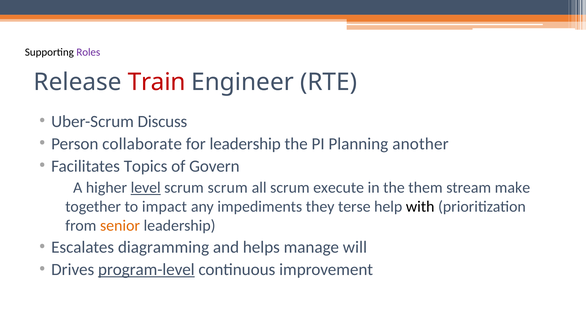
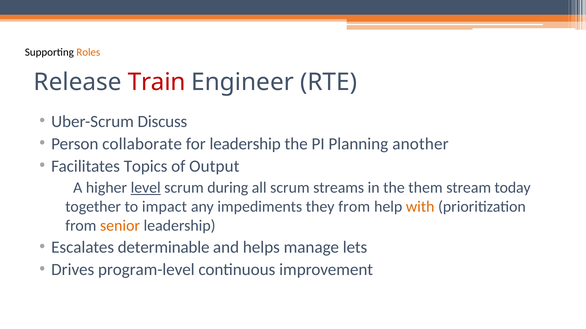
Roles colour: purple -> orange
Govern: Govern -> Output
scrum scrum: scrum -> during
execute: execute -> streams
make: make -> today
they terse: terse -> from
with colour: black -> orange
diagramming: diagramming -> determinable
will: will -> lets
program-level underline: present -> none
